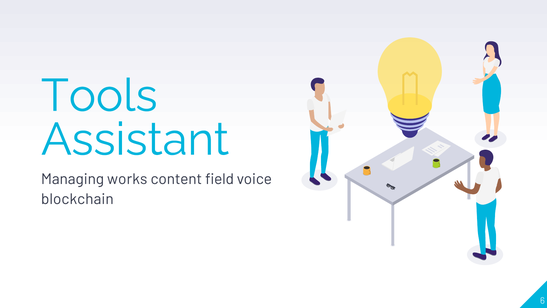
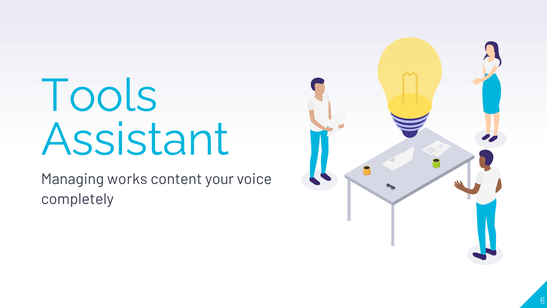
field: field -> your
blockchain: blockchain -> completely
